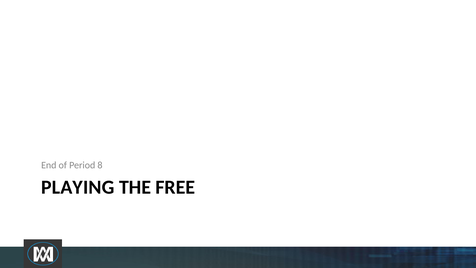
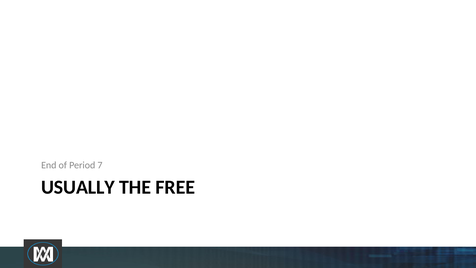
8: 8 -> 7
PLAYING: PLAYING -> USUALLY
